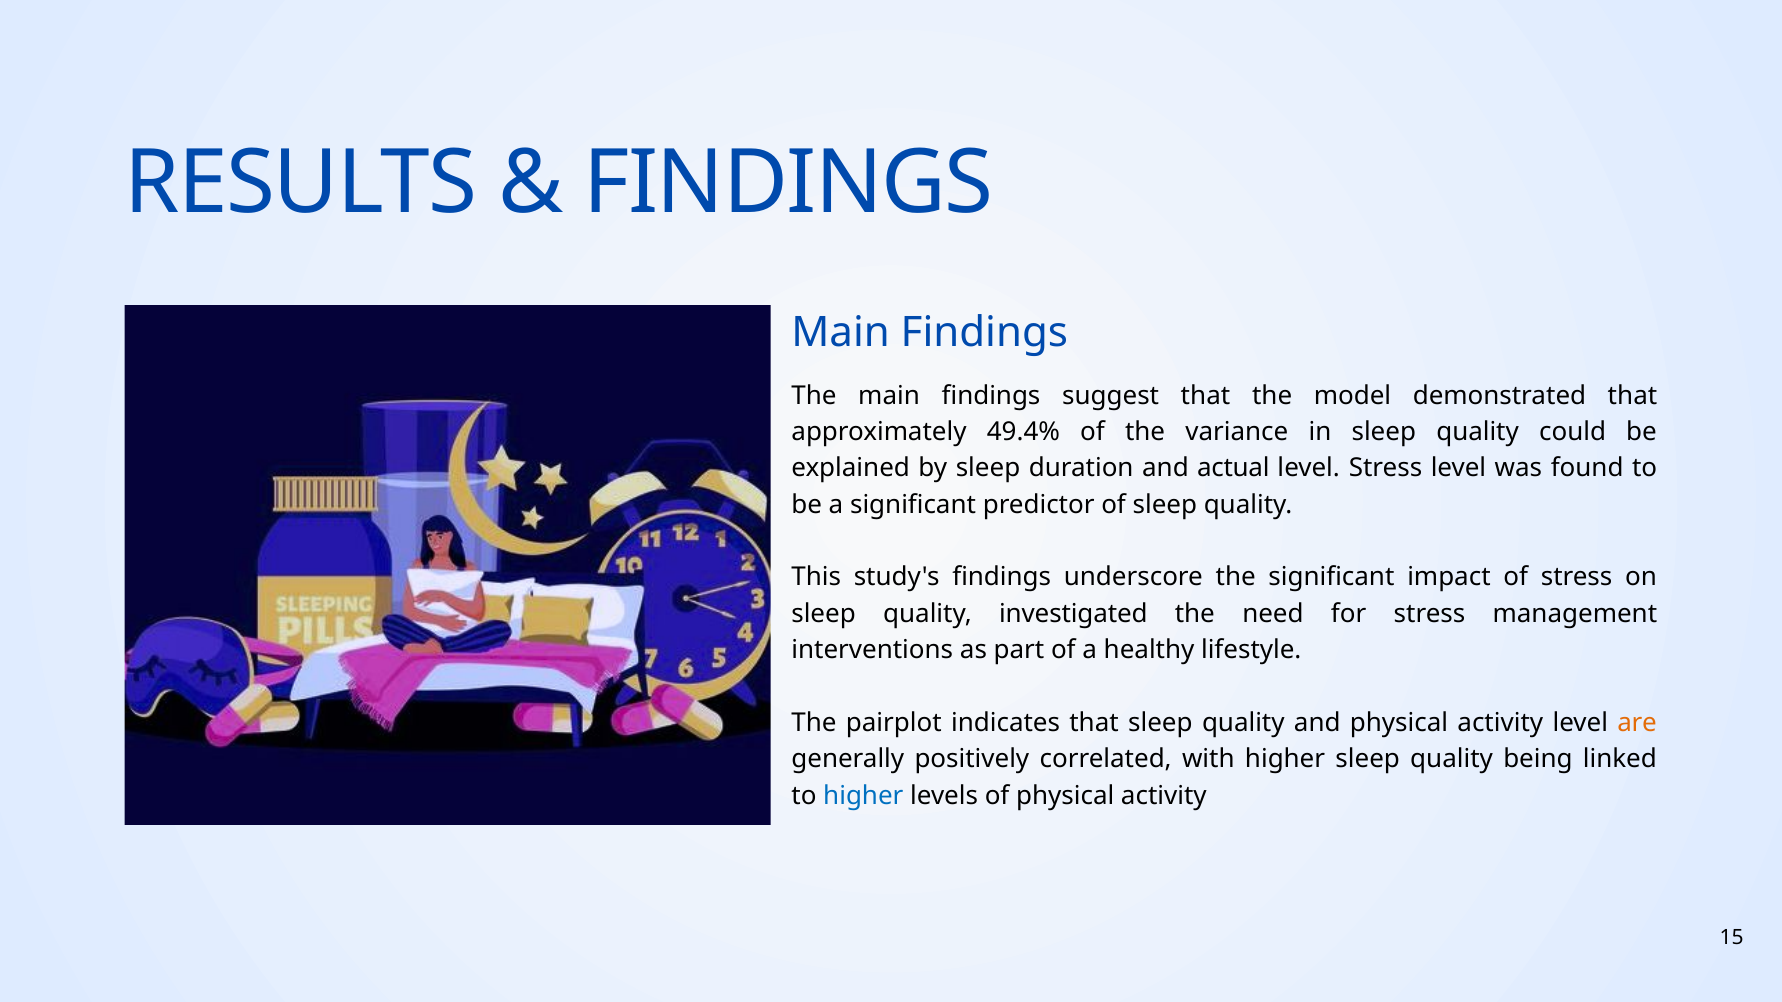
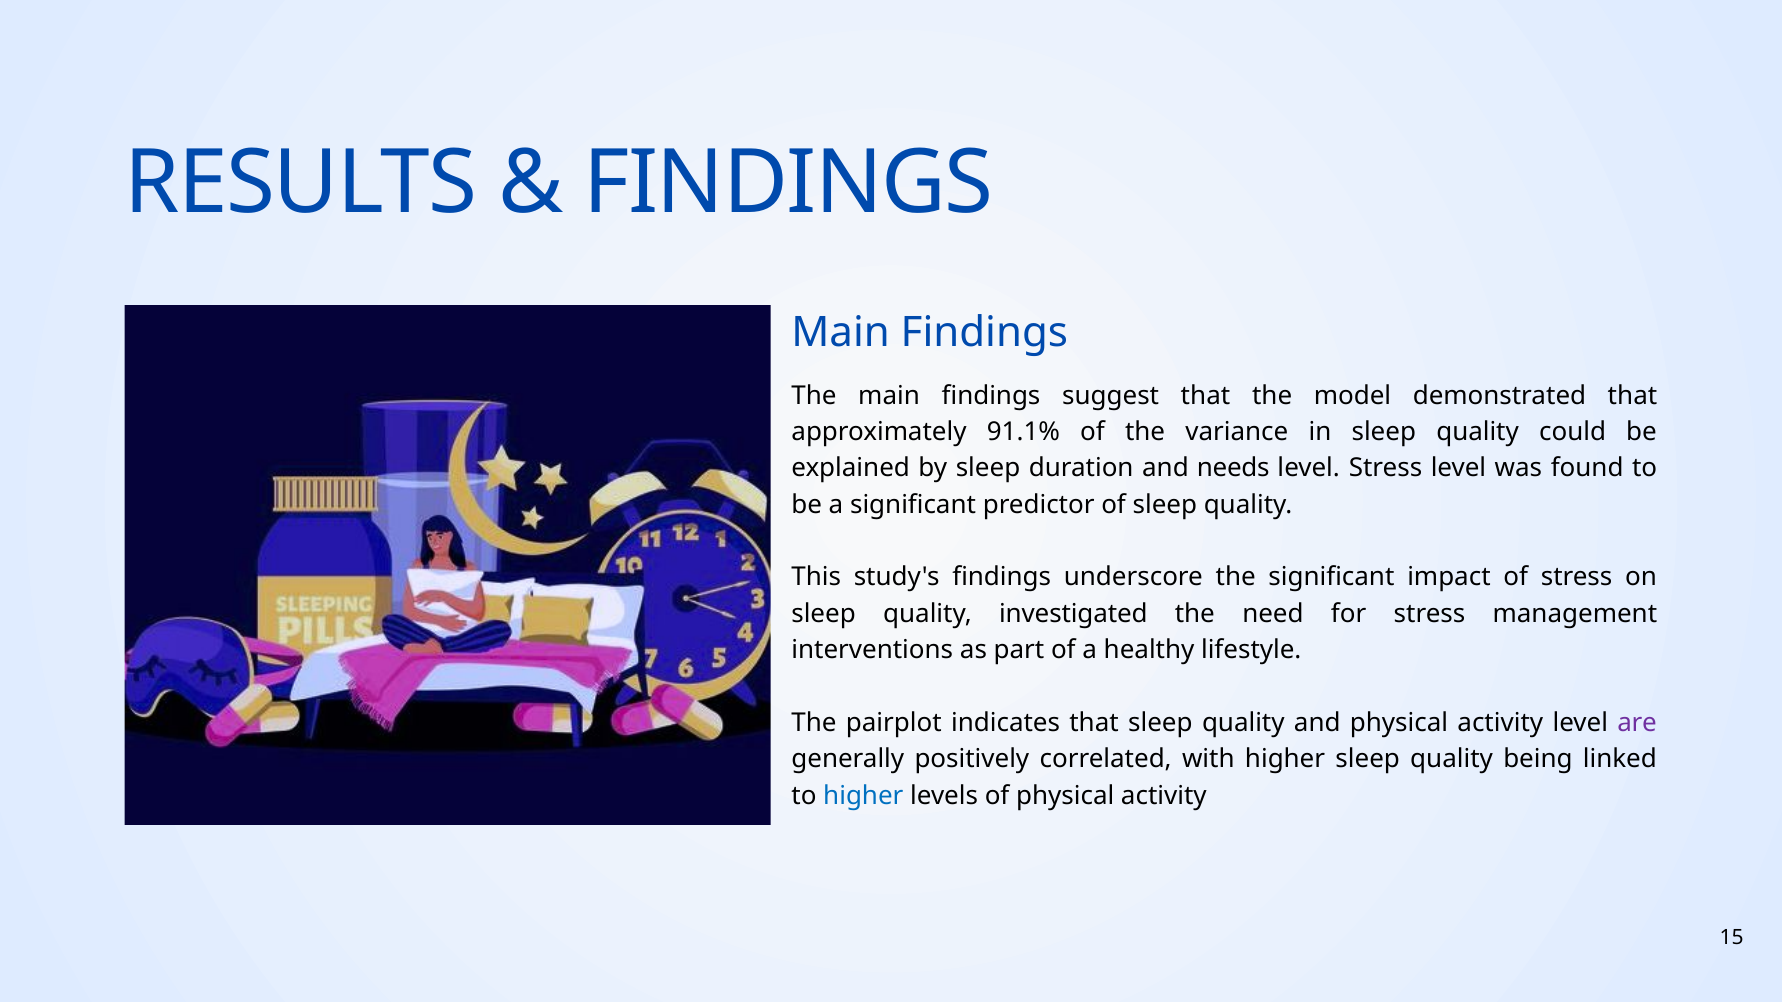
49.4%: 49.4% -> 91.1%
actual: actual -> needs
are colour: orange -> purple
